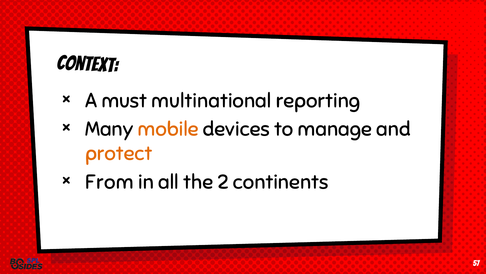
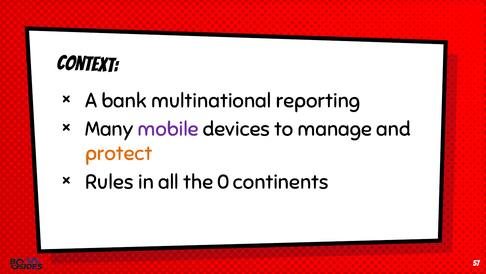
must: must -> bank
mobile colour: orange -> purple
From: From -> Rules
2: 2 -> 0
